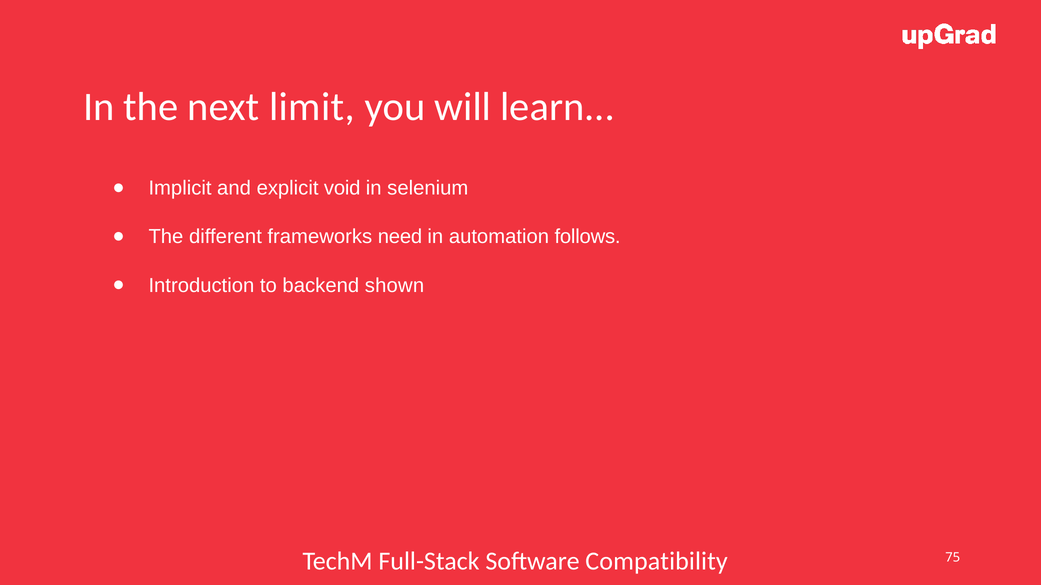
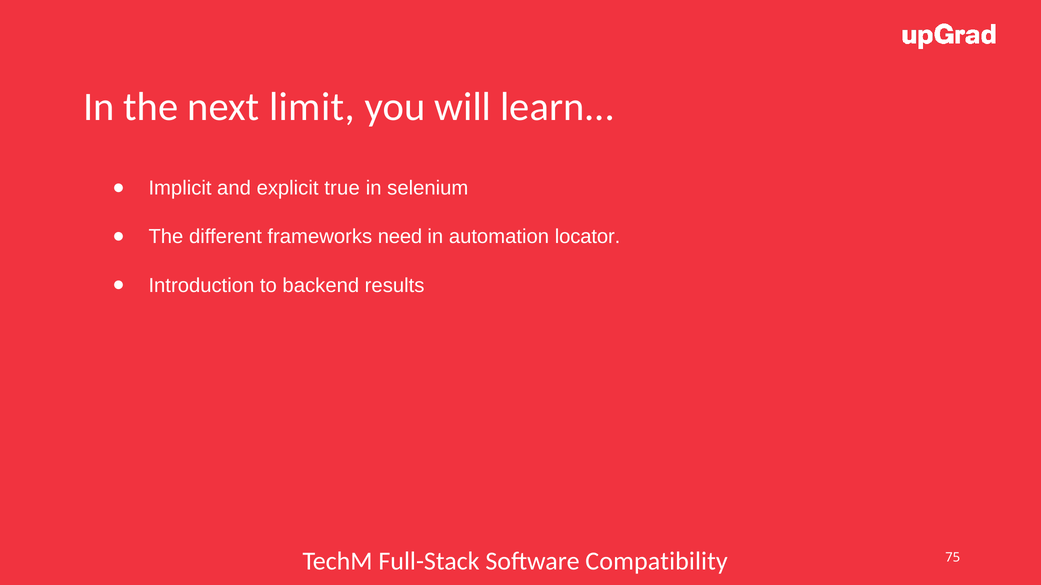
void: void -> true
follows: follows -> locator
shown: shown -> results
